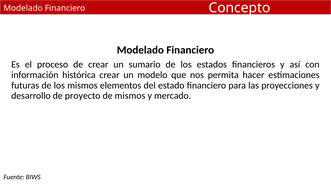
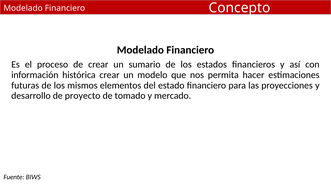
de mismos: mismos -> tomado
